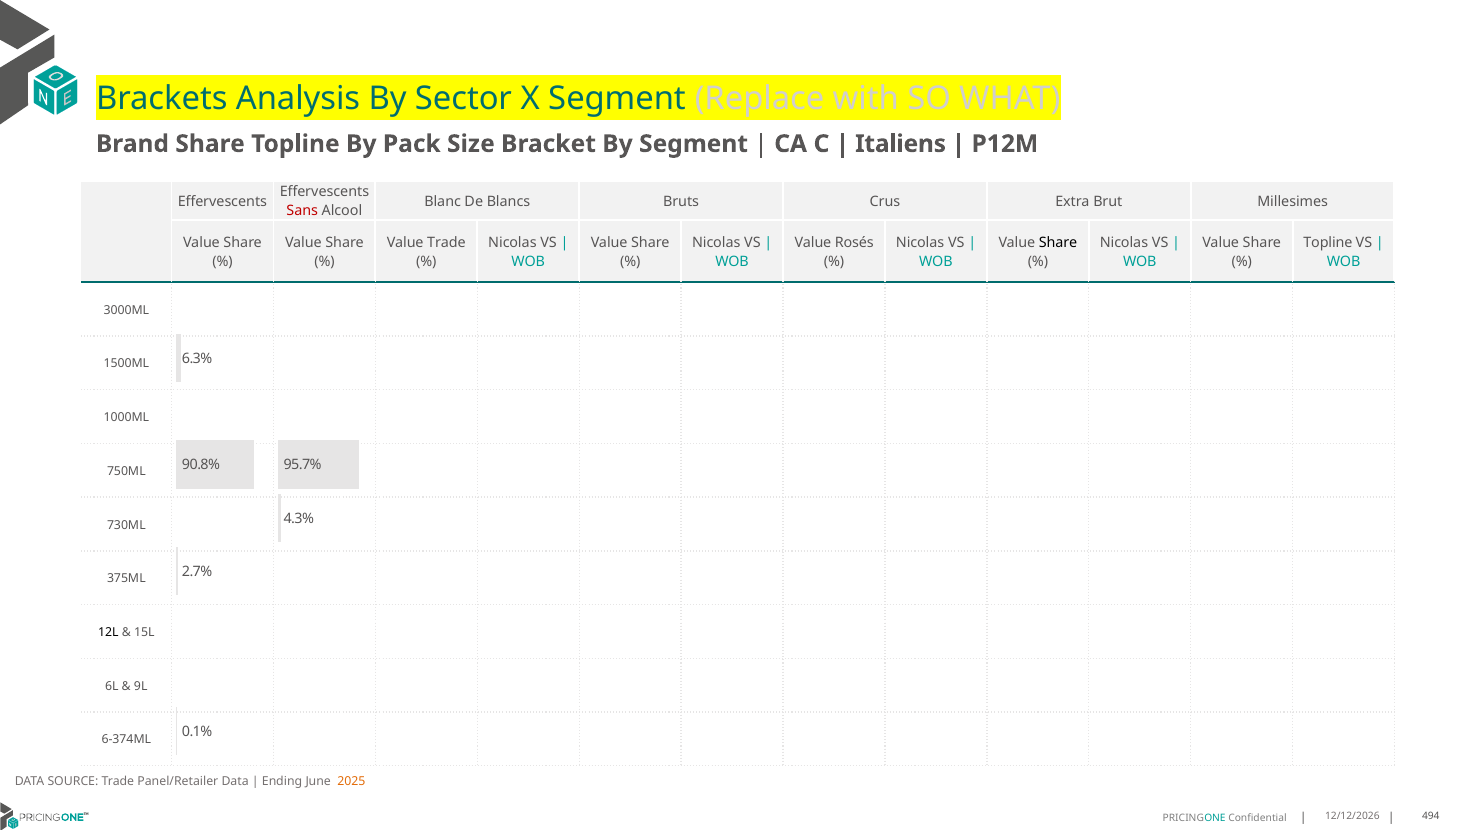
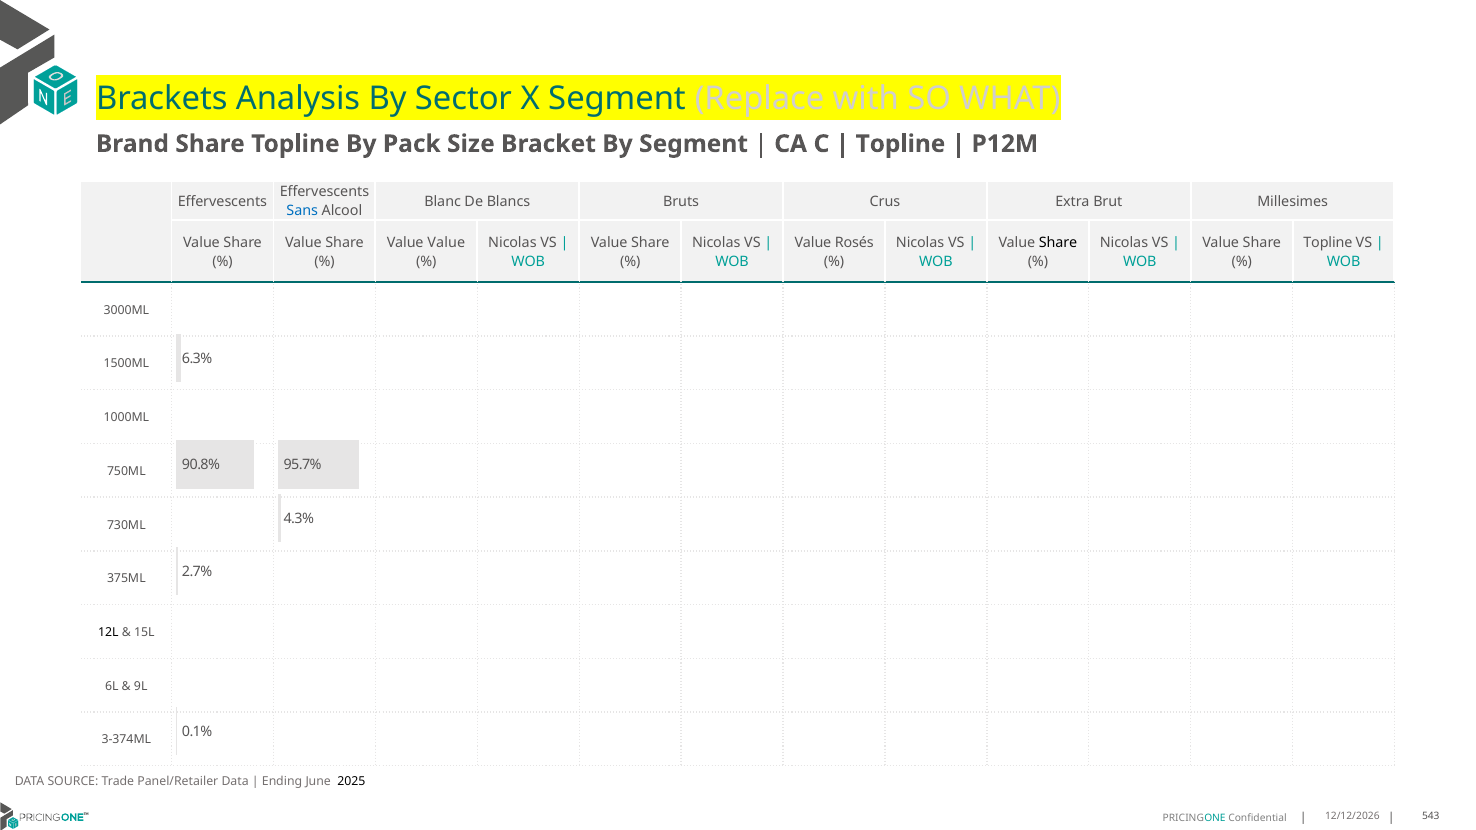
Italiens at (901, 144): Italiens -> Topline
Sans colour: red -> blue
Value Trade: Trade -> Value
6-374ML: 6-374ML -> 3-374ML
2025 colour: orange -> black
494: 494 -> 543
